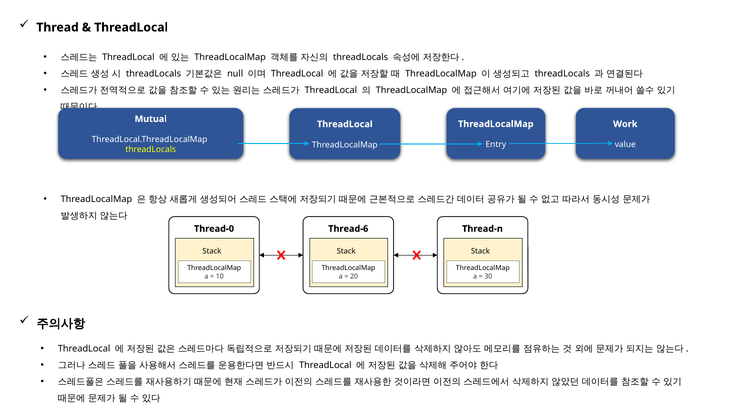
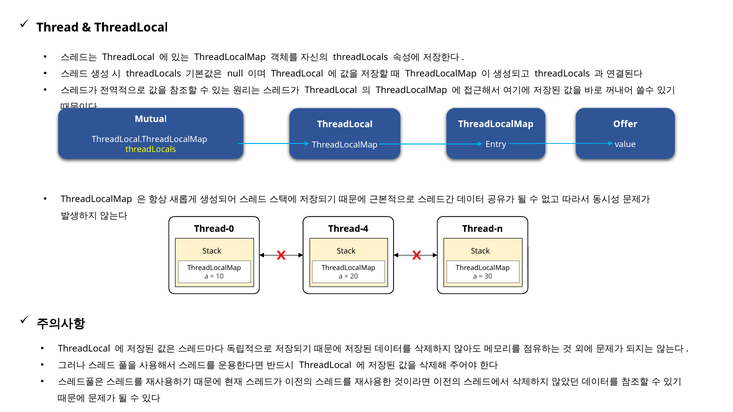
Work: Work -> Offer
Thread-6: Thread-6 -> Thread-4
